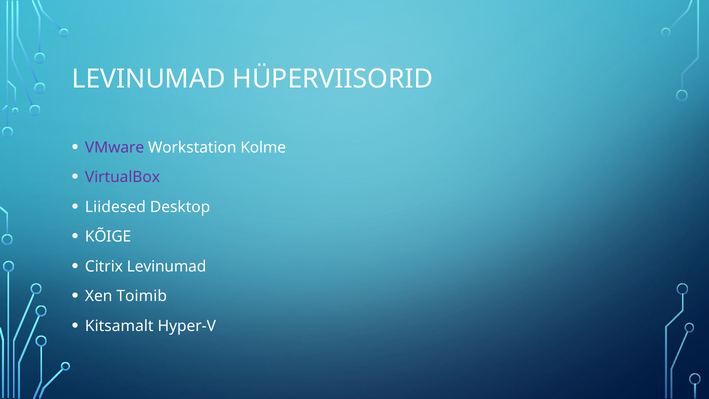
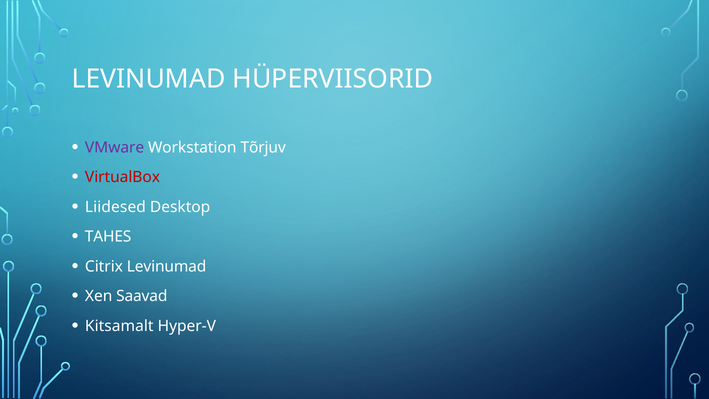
Kolme: Kolme -> Tõrjuv
VirtualBox colour: purple -> red
KÕIGE: KÕIGE -> TAHES
Toimib: Toimib -> Saavad
